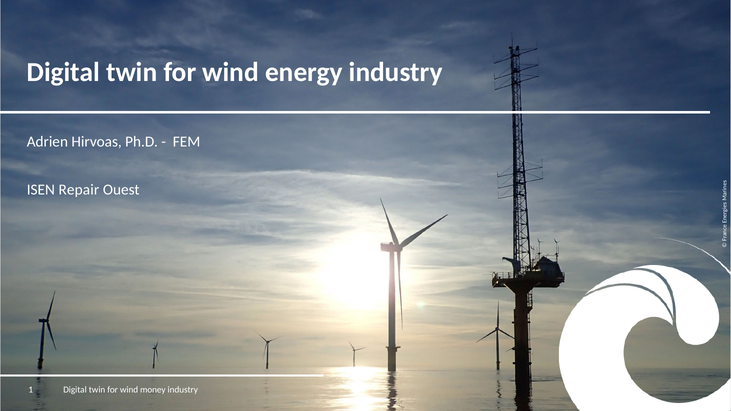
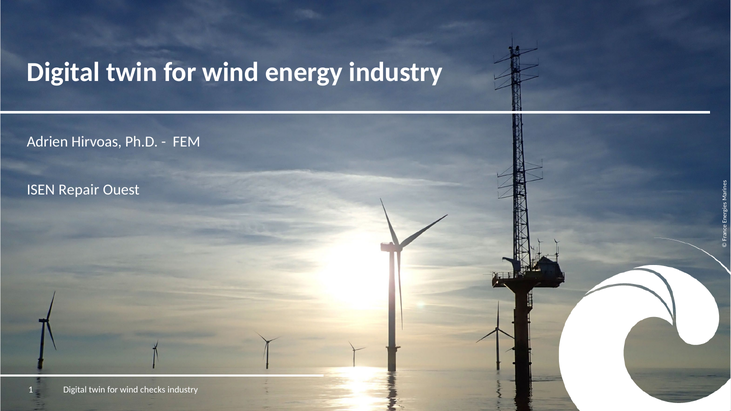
money: money -> checks
